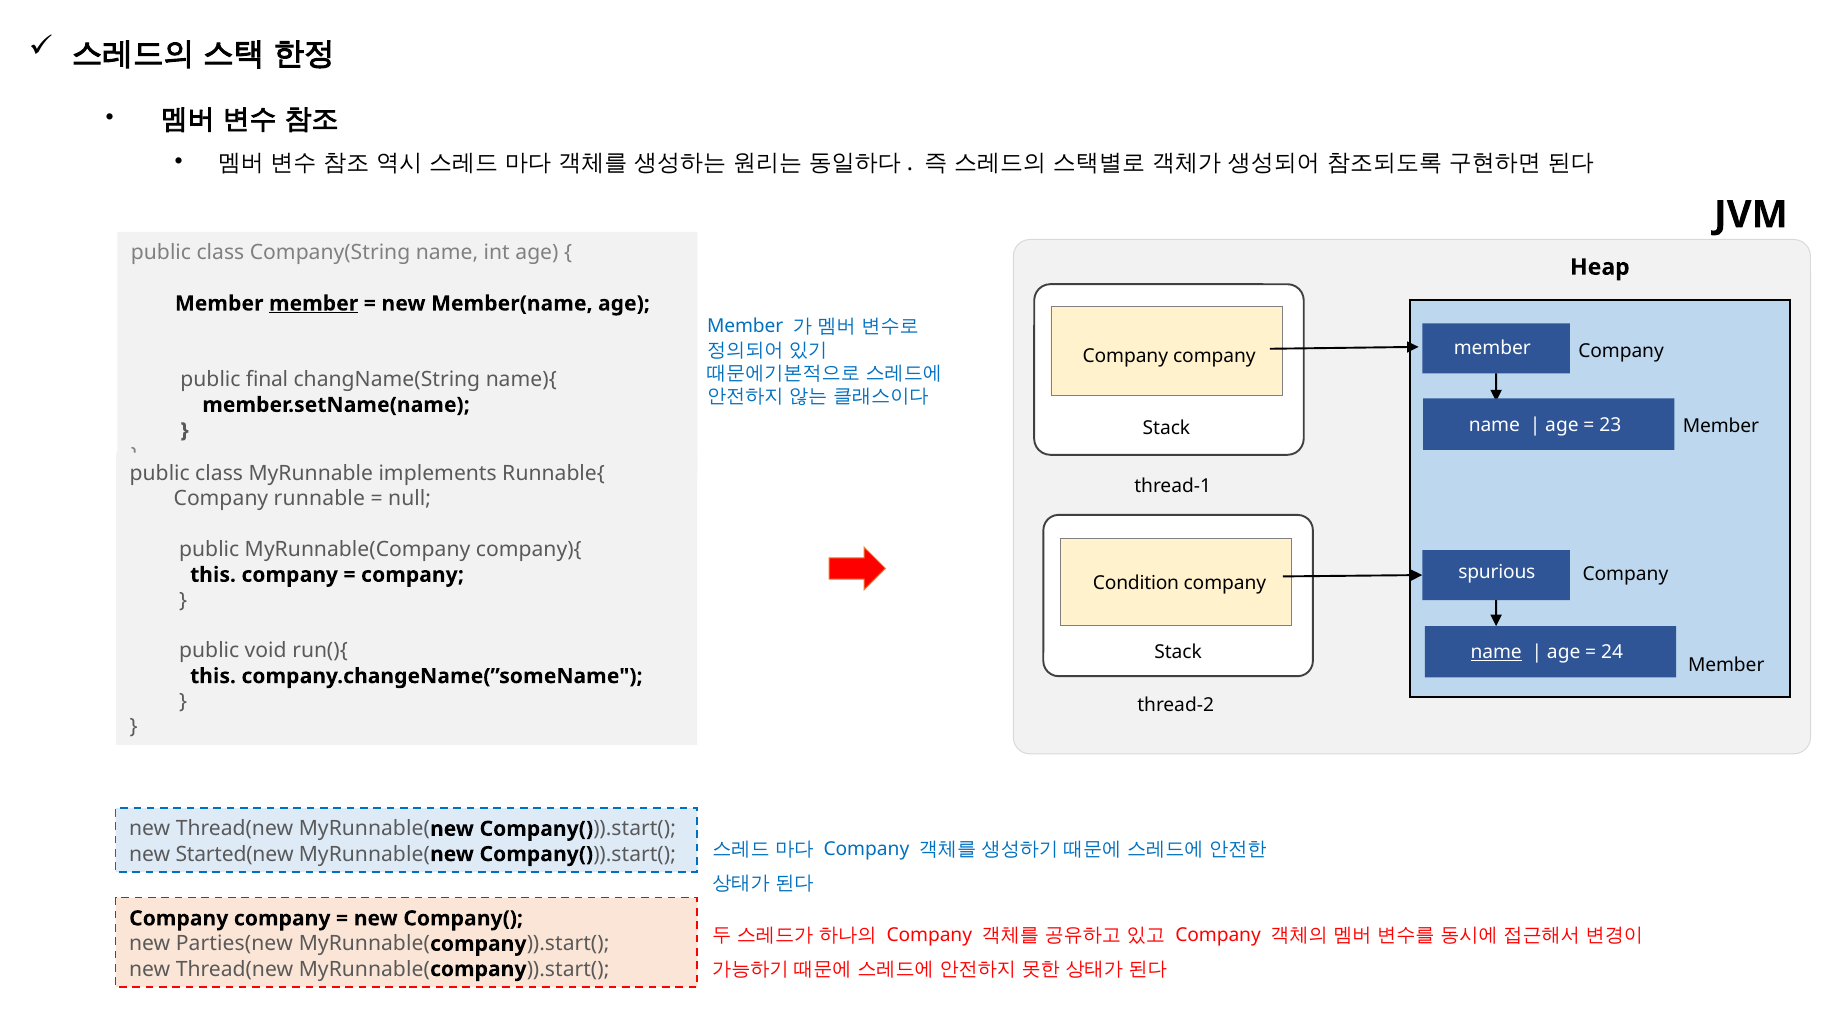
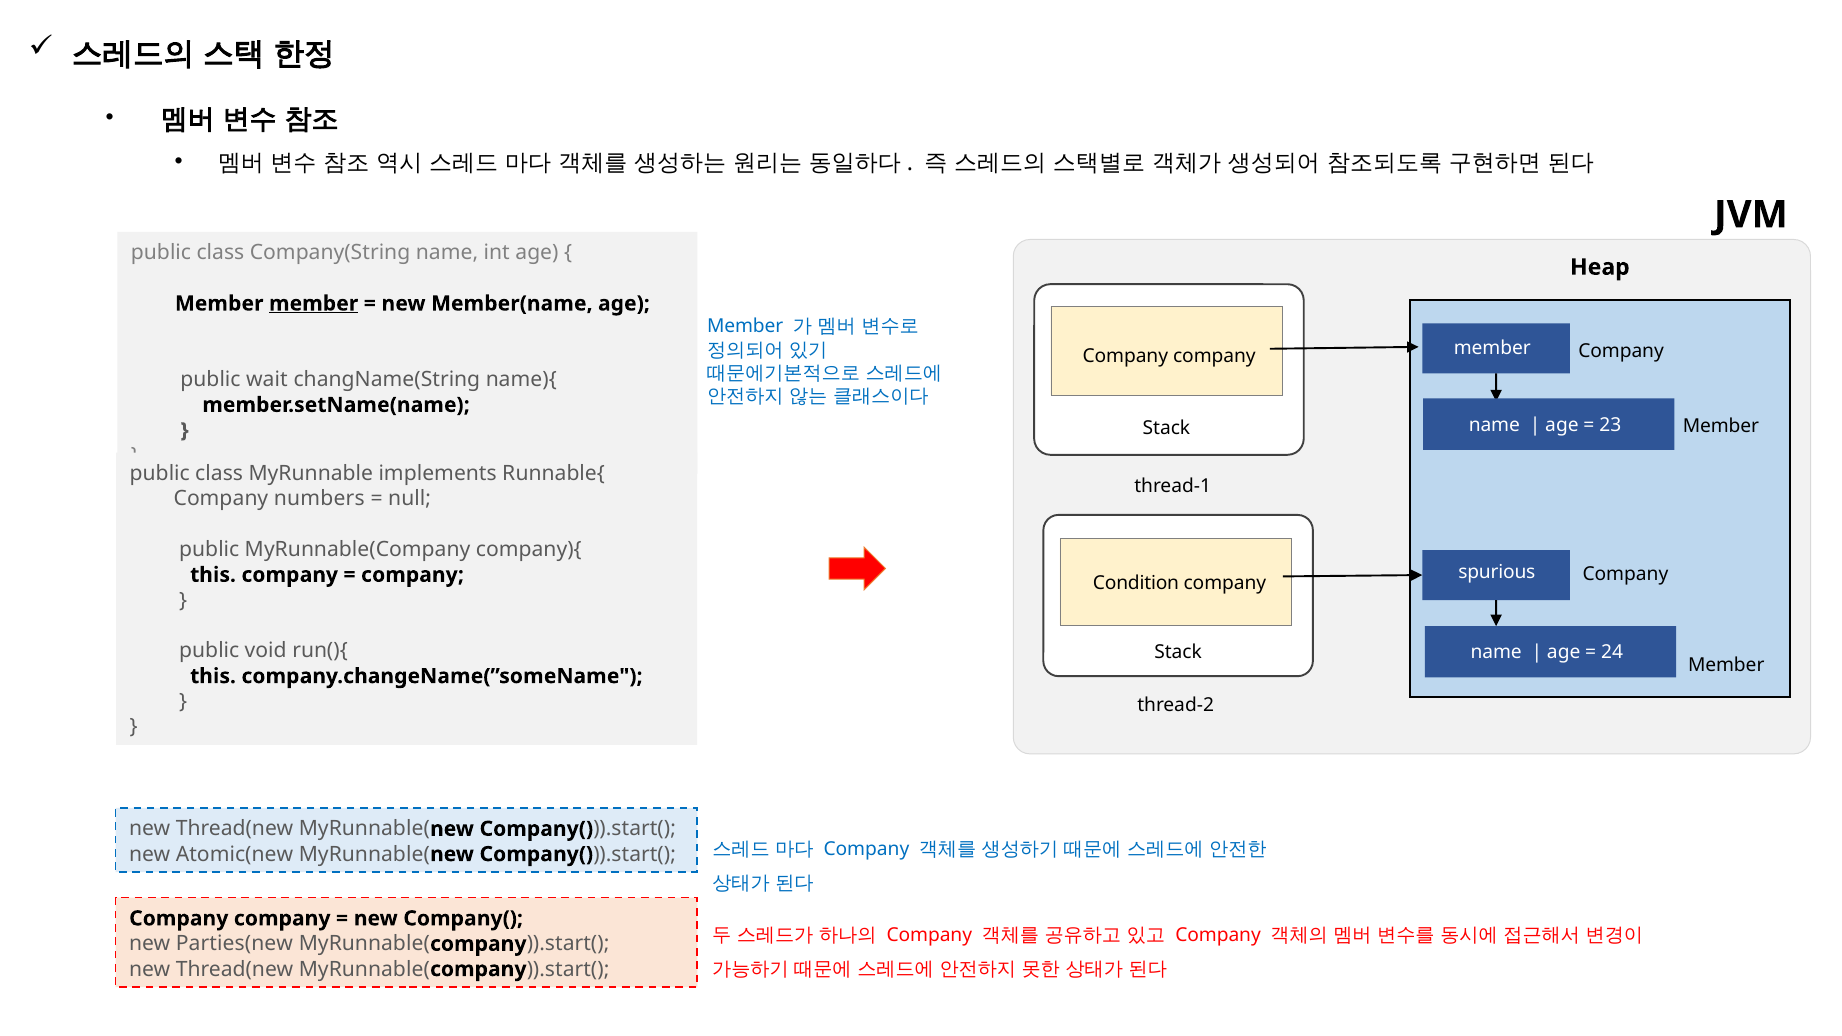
final: final -> wait
runnable: runnable -> numbers
name at (1496, 653) underline: present -> none
Started(new: Started(new -> Atomic(new
